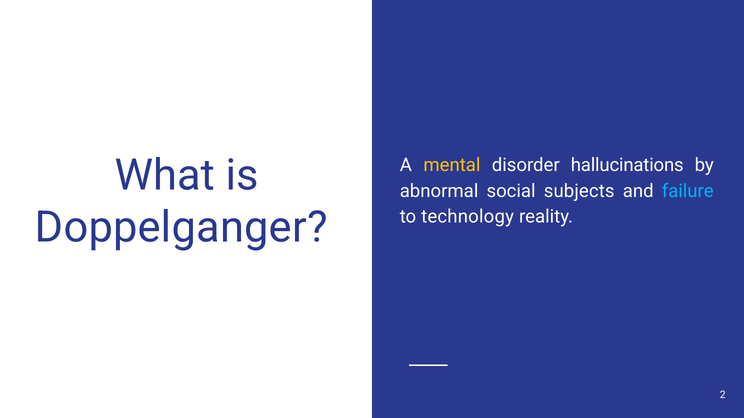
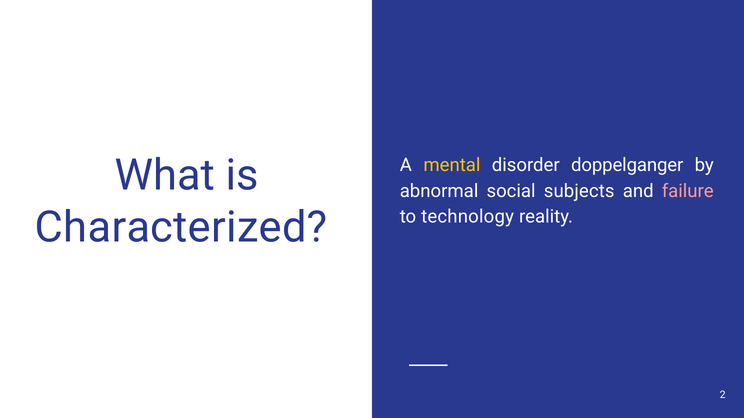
hallucinations: hallucinations -> doppelganger
failure colour: light blue -> pink
Doppelganger: Doppelganger -> Characterized
